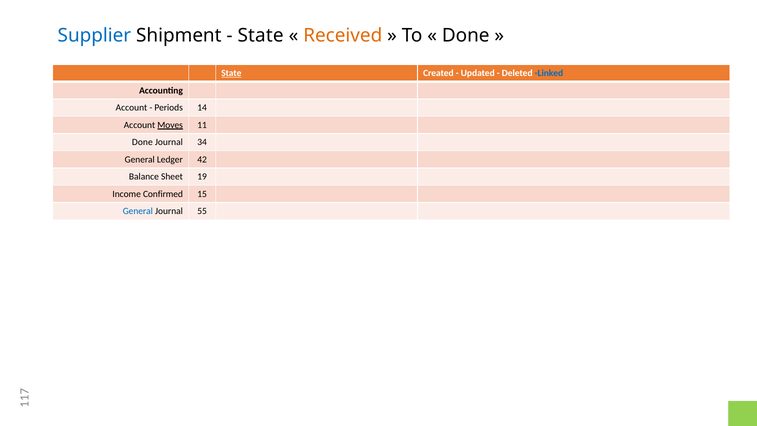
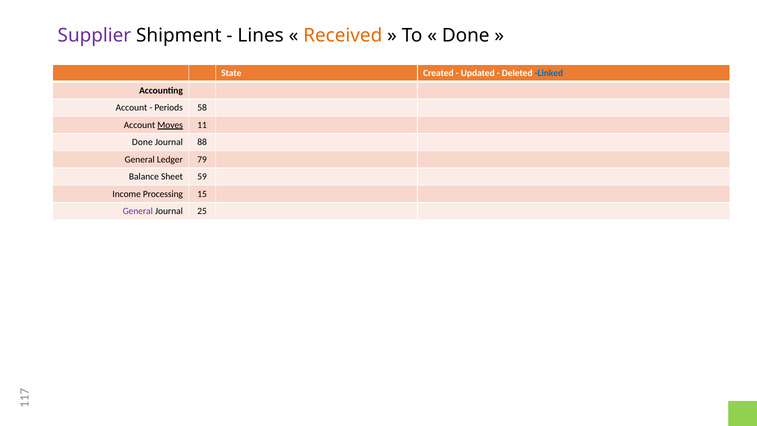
Supplier colour: blue -> purple
State at (261, 36): State -> Lines
State at (231, 73) underline: present -> none
14: 14 -> 58
34: 34 -> 88
42: 42 -> 79
19: 19 -> 59
Confirmed: Confirmed -> Processing
General at (138, 211) colour: blue -> purple
55: 55 -> 25
